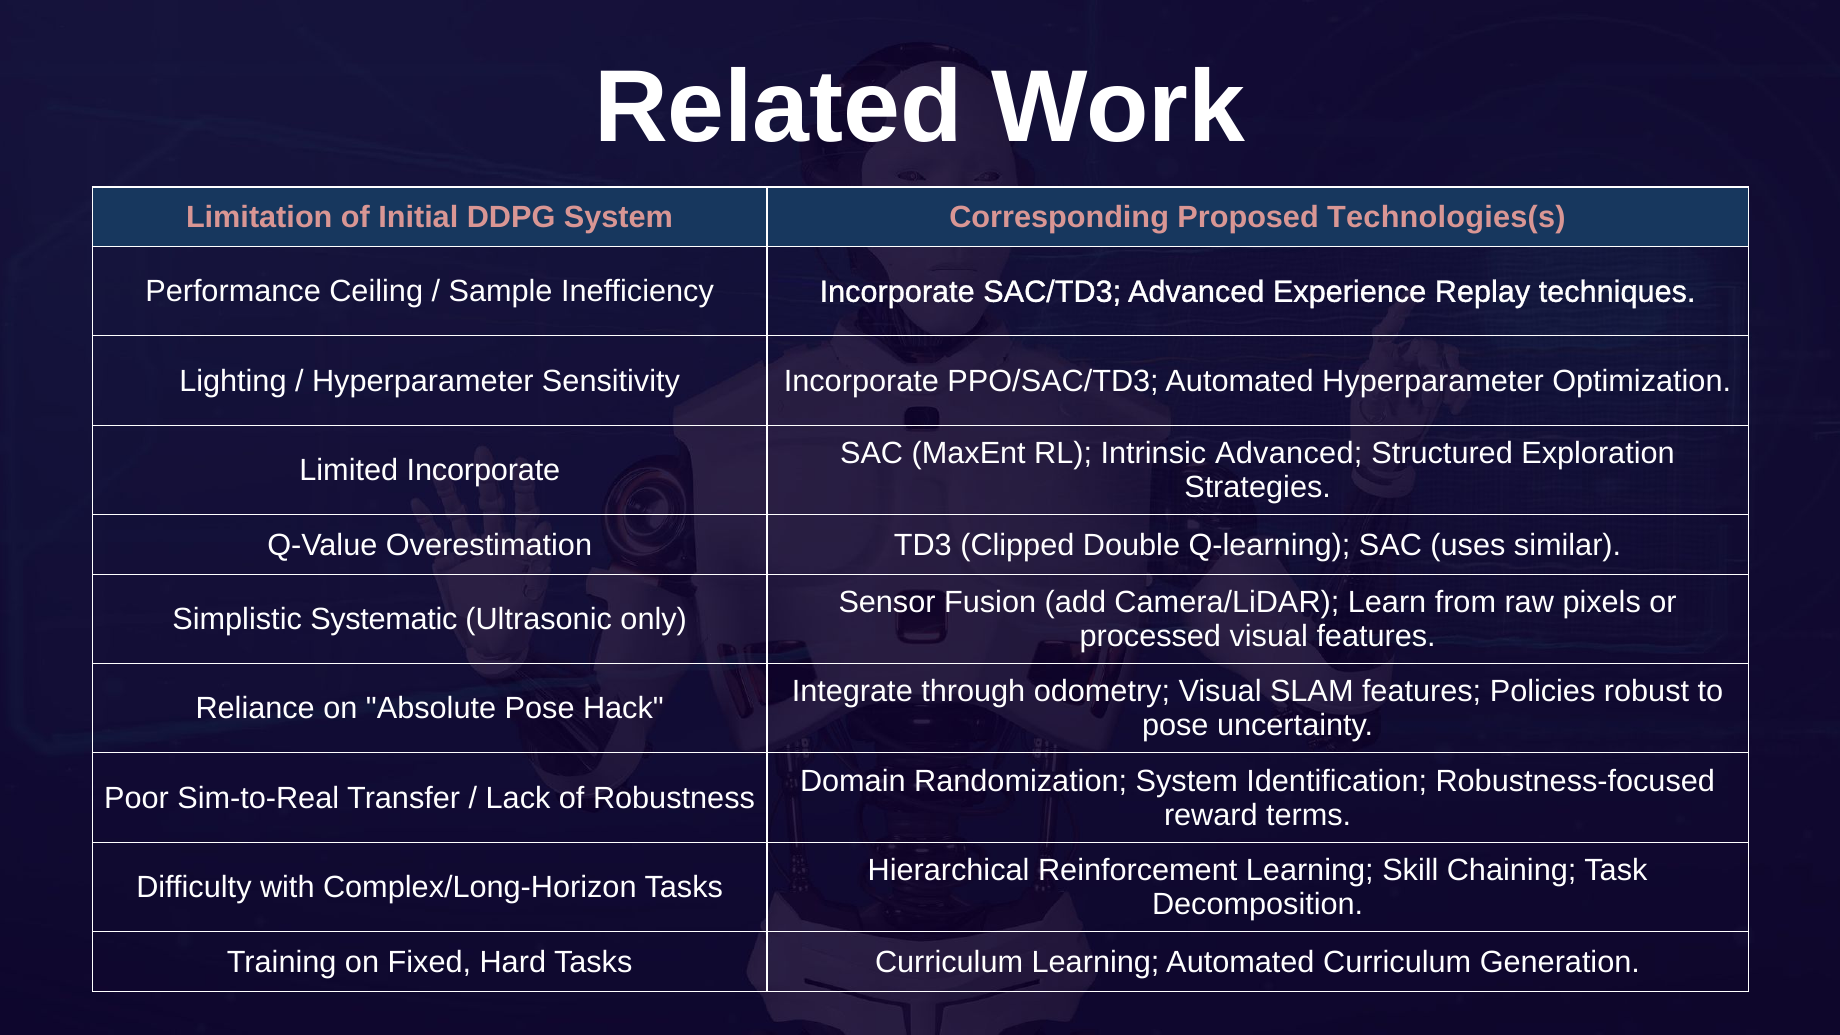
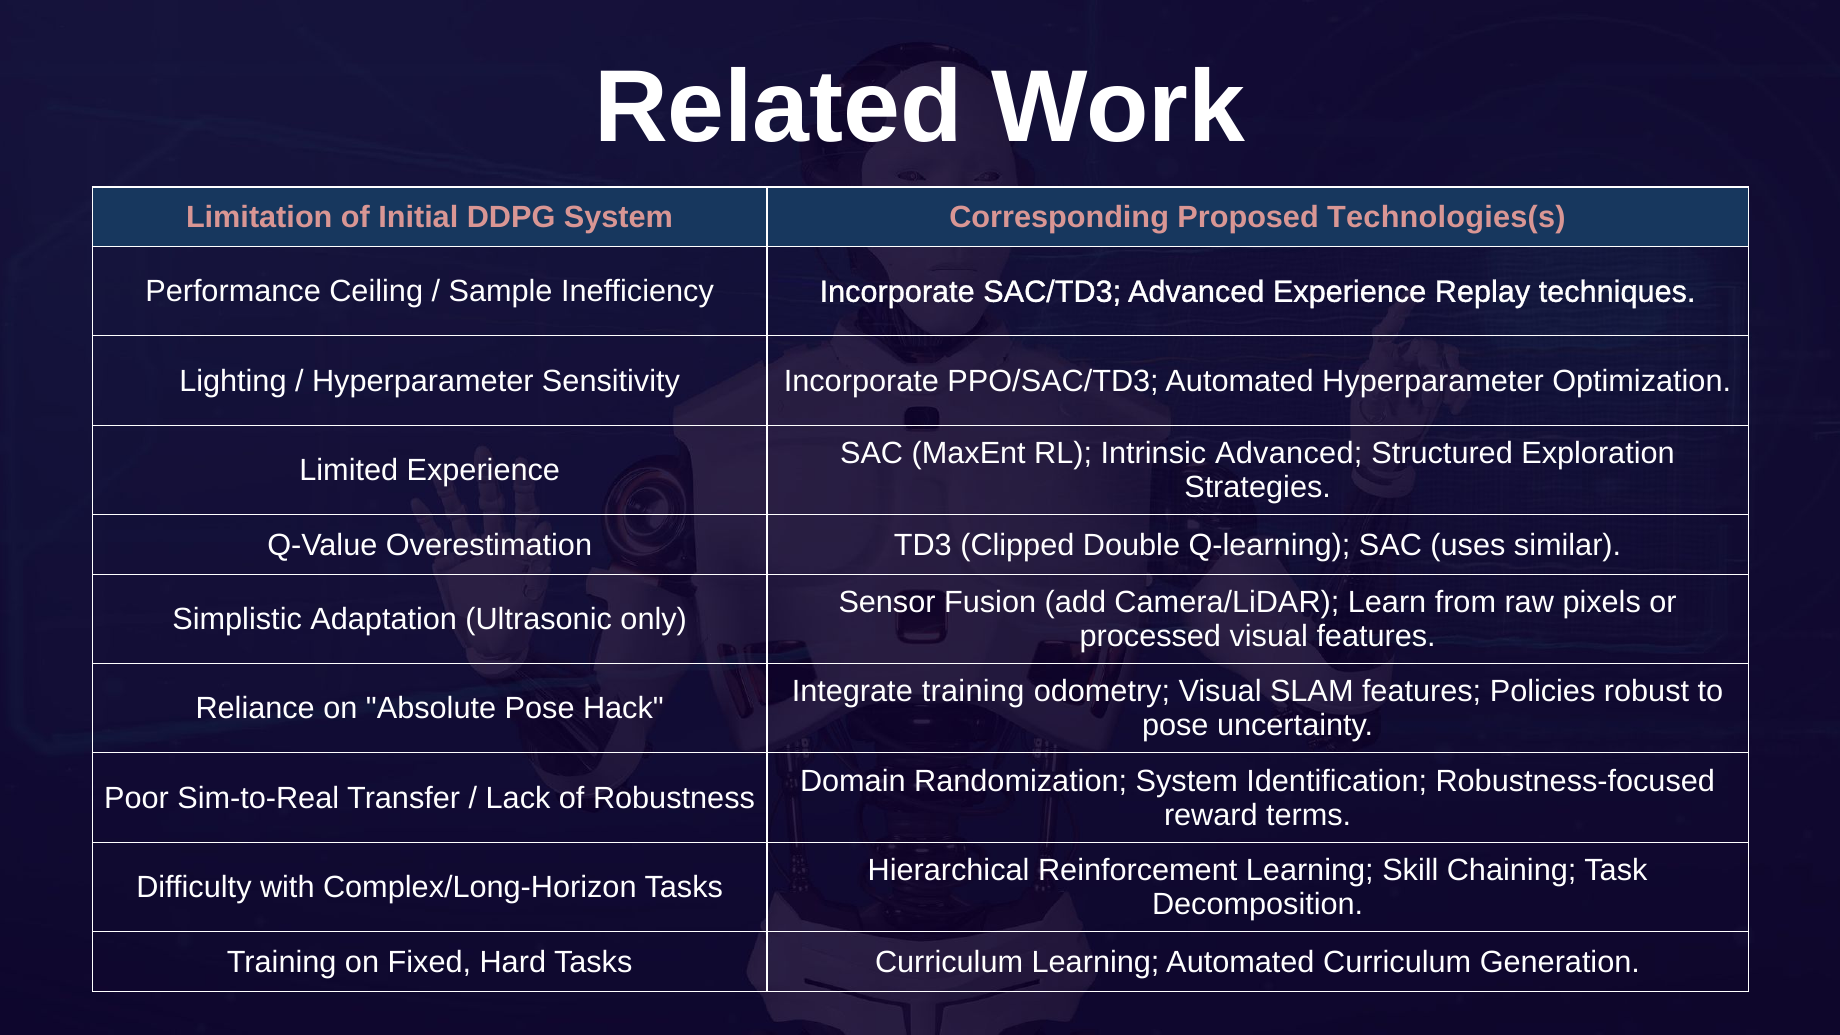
Limited Incorporate: Incorporate -> Experience
Systematic: Systematic -> Adaptation
Integrate through: through -> training
